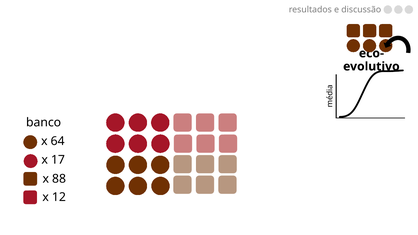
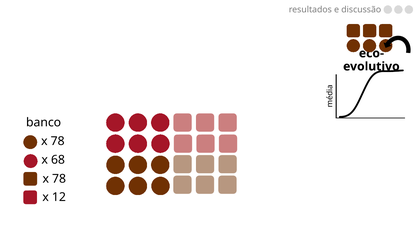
64 at (58, 141): 64 -> 78
17: 17 -> 68
88 at (59, 179): 88 -> 78
